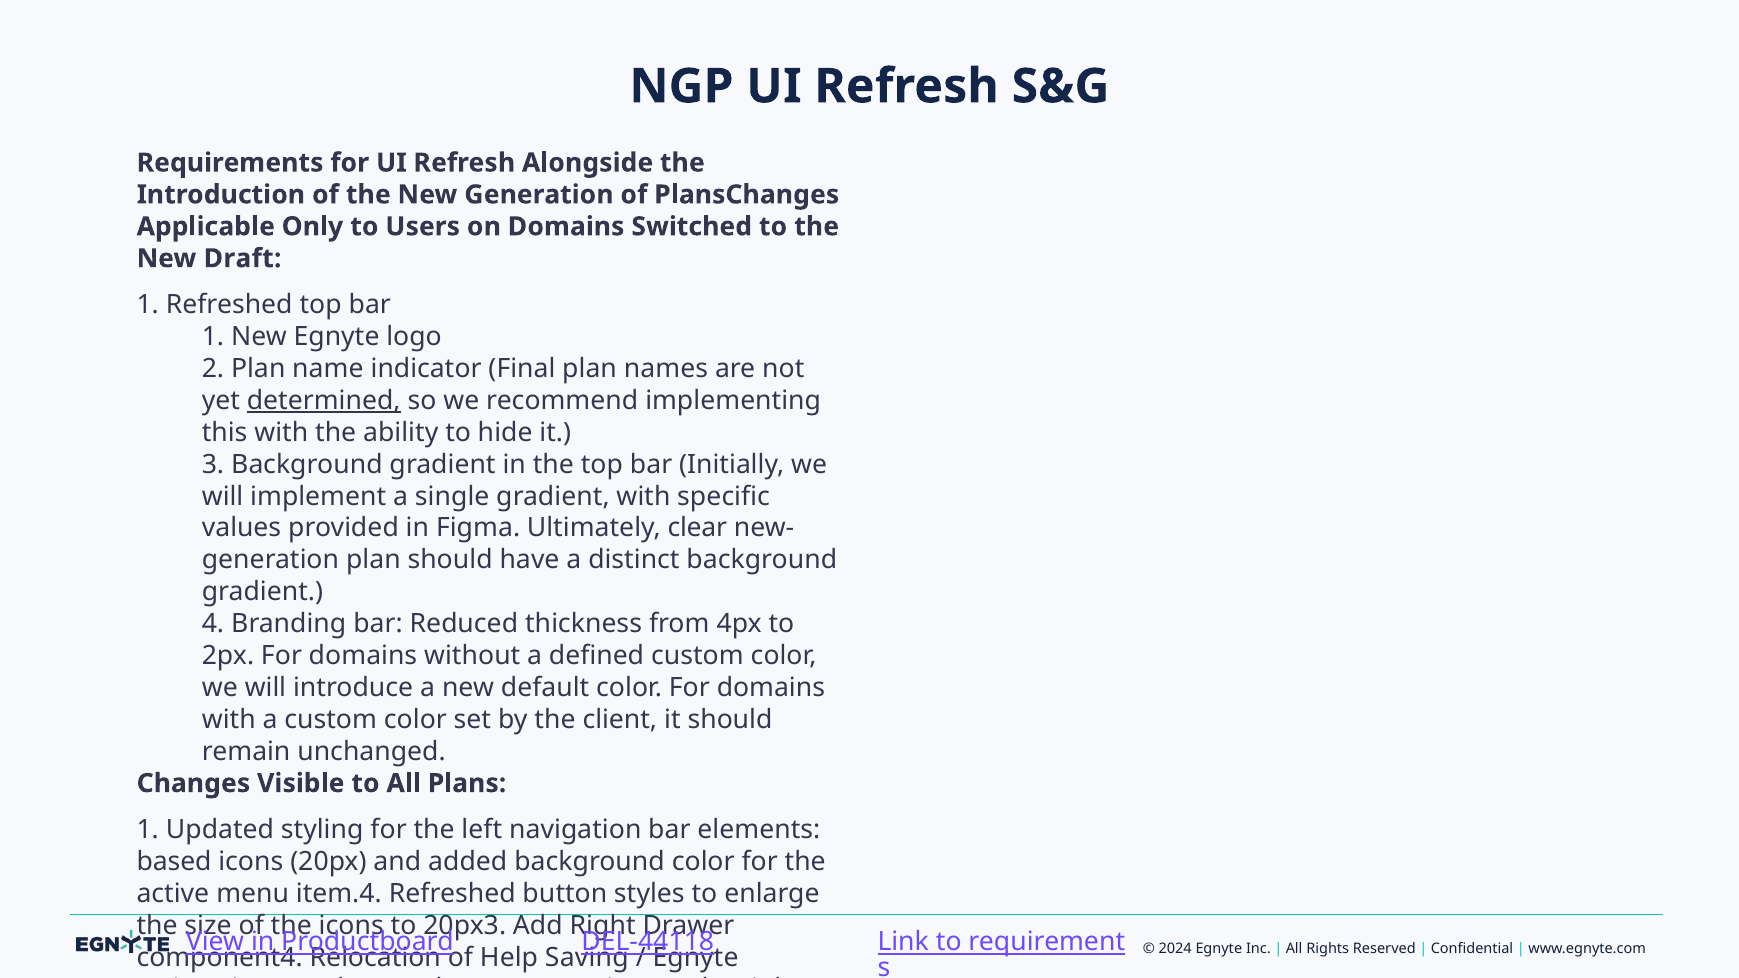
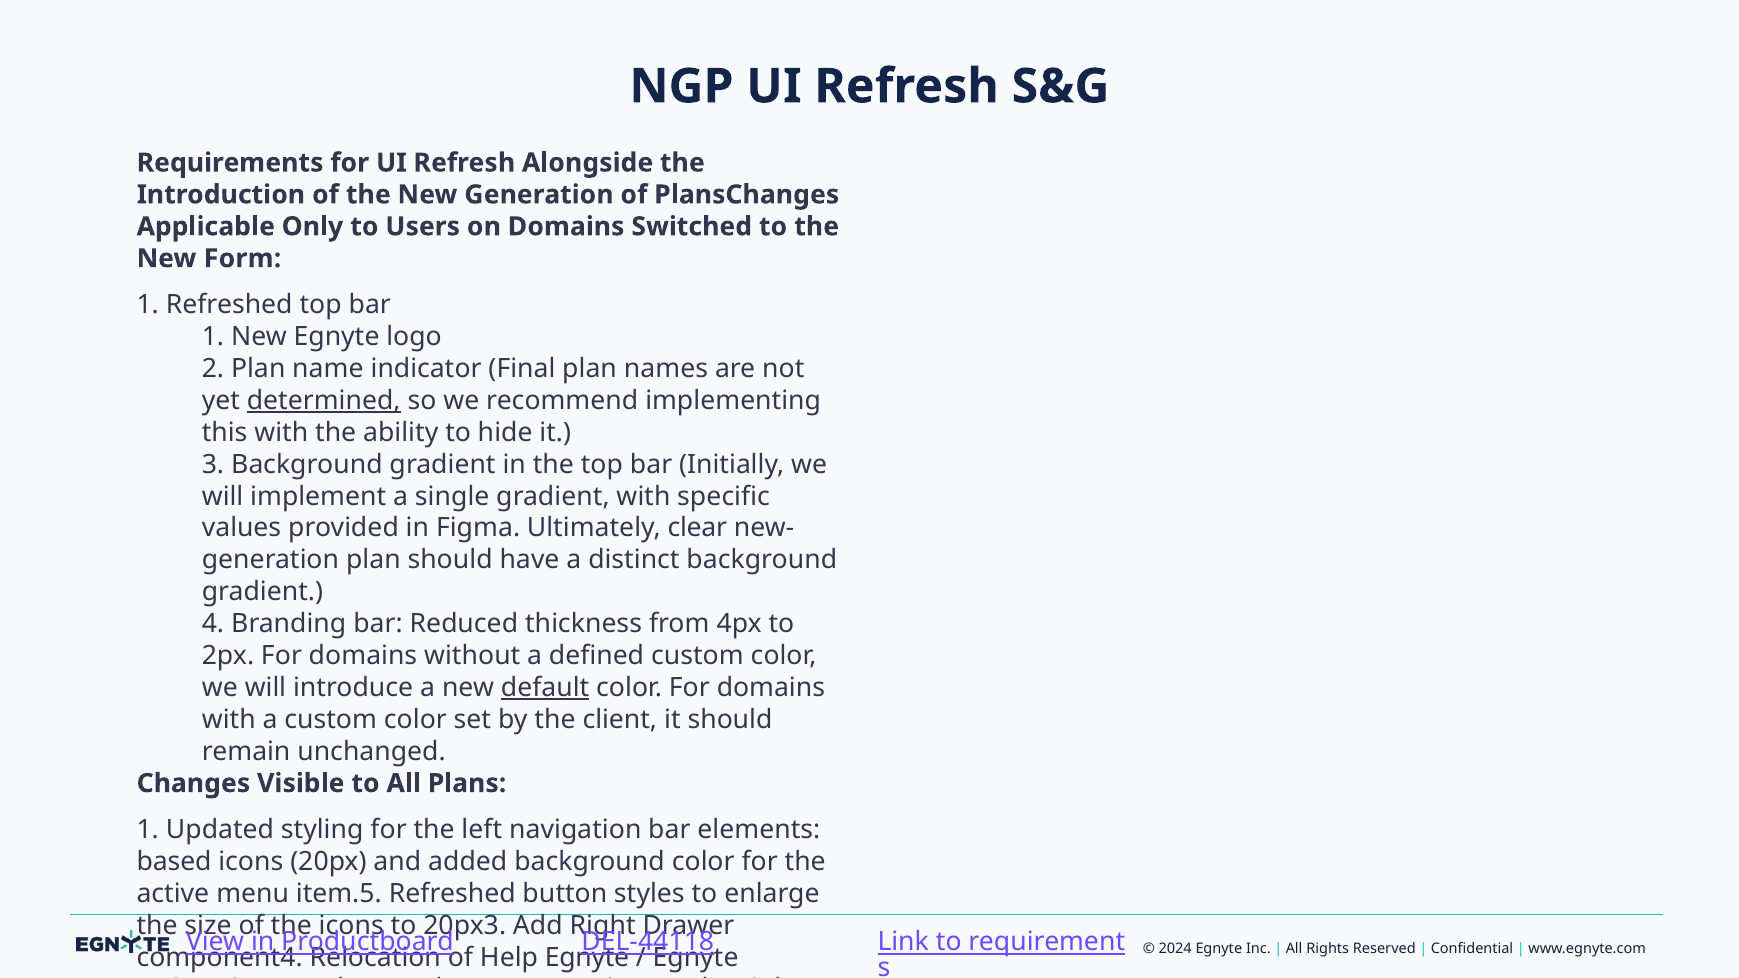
Draft: Draft -> Form
default underline: none -> present
item.4: item.4 -> item.5
Help Saving: Saving -> Egnyte
